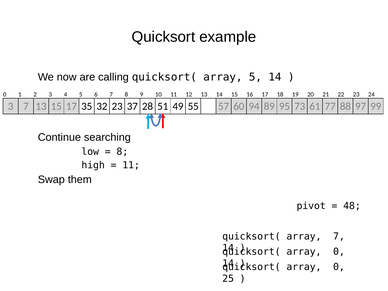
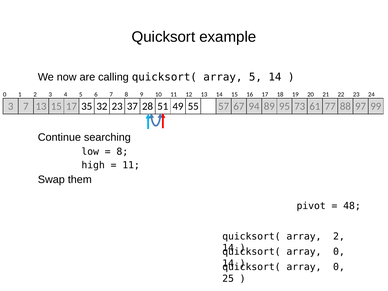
60: 60 -> 67
array 7: 7 -> 2
